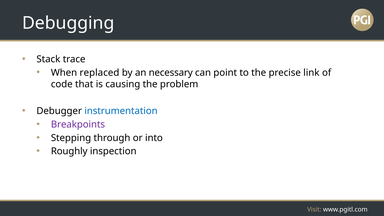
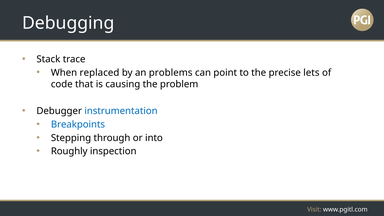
necessary: necessary -> problems
link: link -> lets
Breakpoints colour: purple -> blue
